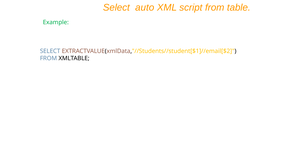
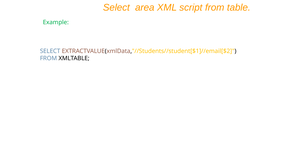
auto: auto -> area
